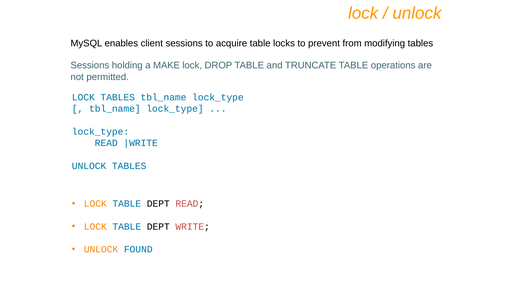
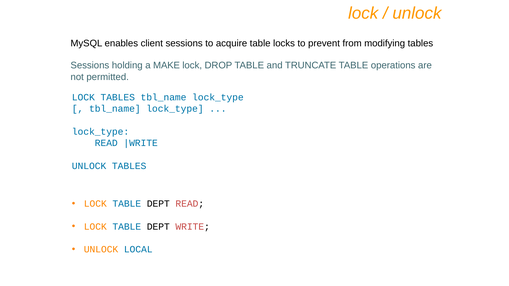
FOUND: FOUND -> LOCAL
